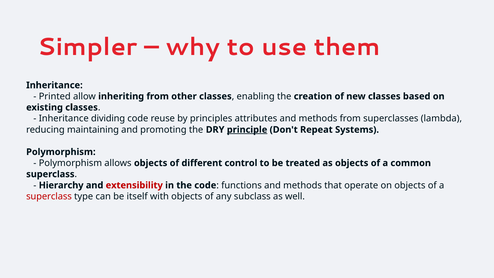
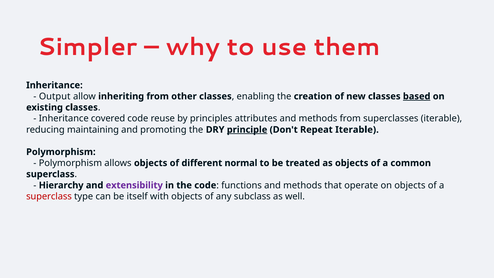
Printed: Printed -> Output
based underline: none -> present
dividing: dividing -> covered
superclasses lambda: lambda -> iterable
Repeat Systems: Systems -> Iterable
control: control -> normal
extensibility colour: red -> purple
